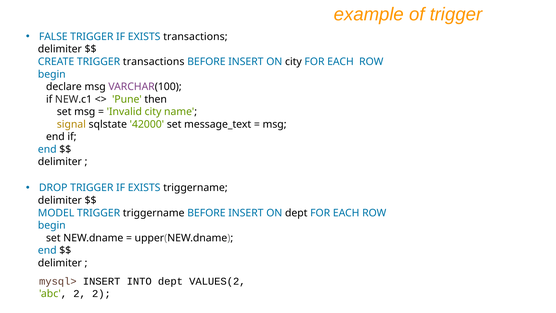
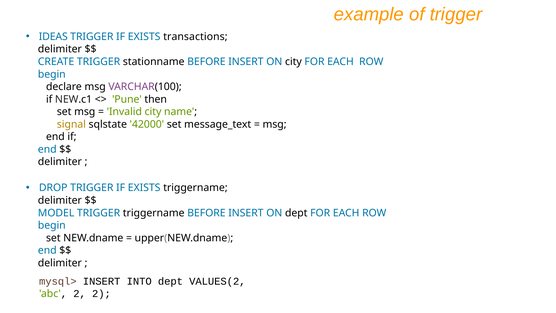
FALSE: FALSE -> IDEAS
TRIGGER transactions: transactions -> stationname
